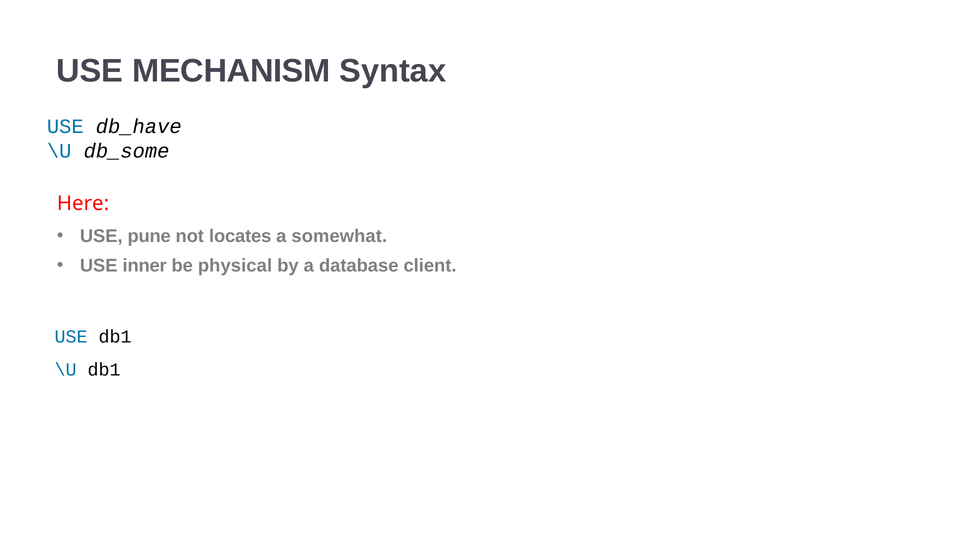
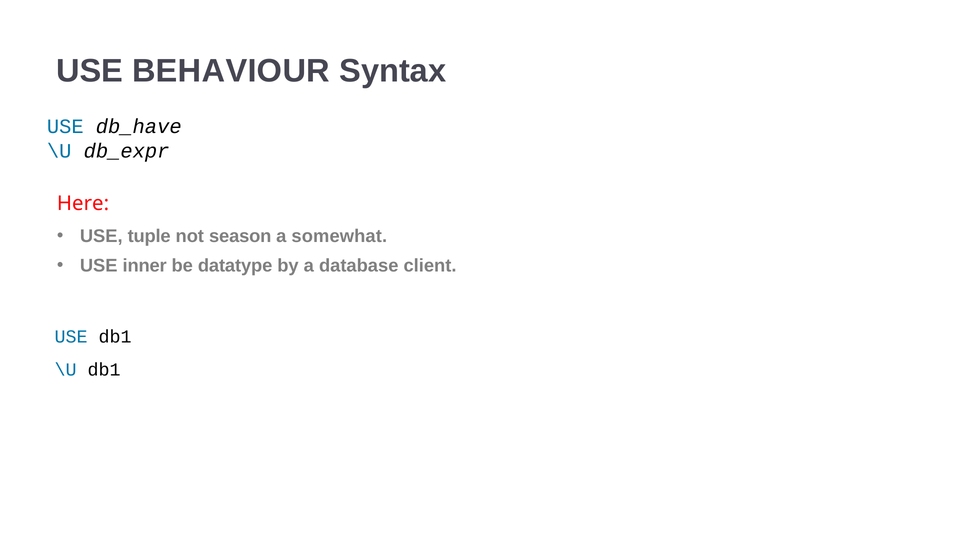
MECHANISM: MECHANISM -> BEHAVIOUR
db_some: db_some -> db_expr
pune: pune -> tuple
locates: locates -> season
physical: physical -> datatype
